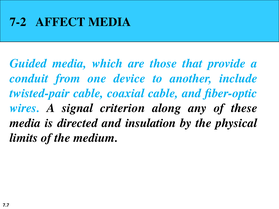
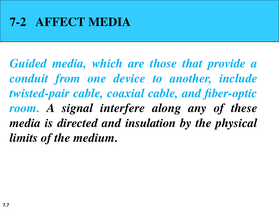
wires: wires -> room
criterion: criterion -> interfere
